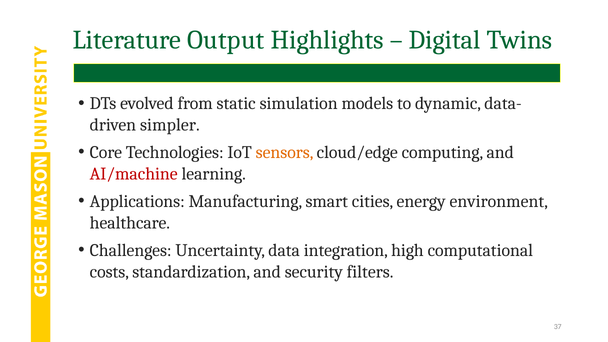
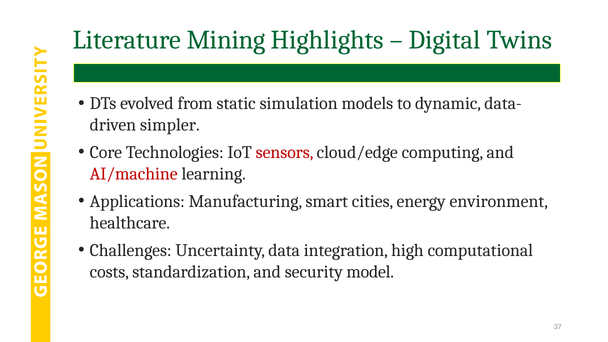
Output: Output -> Mining
sensors colour: orange -> red
filters: filters -> model
